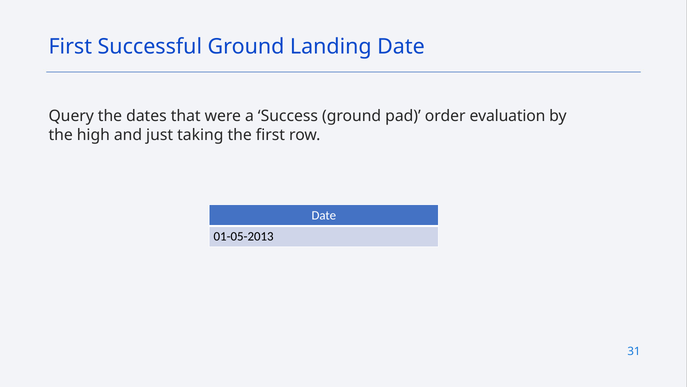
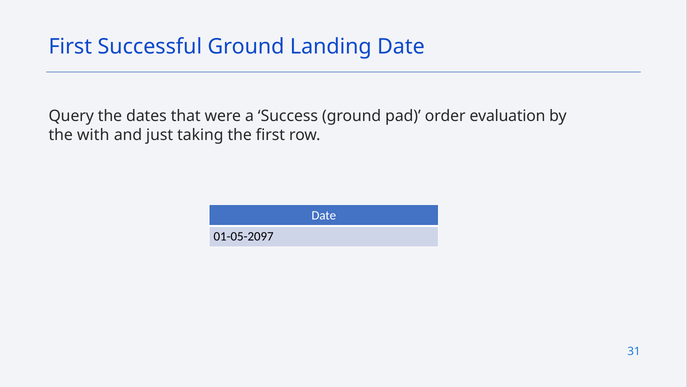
high: high -> with
01-05-2013: 01-05-2013 -> 01-05-2097
